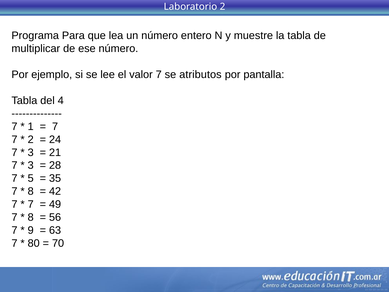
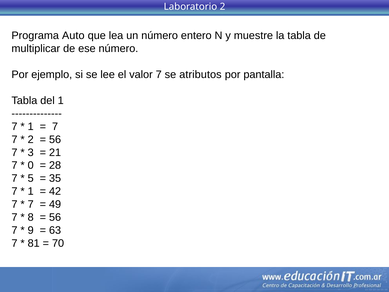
Para: Para -> Auto
del 4: 4 -> 1
24 at (55, 139): 24 -> 56
3 at (31, 165): 3 -> 0
8 at (31, 191): 8 -> 1
80: 80 -> 81
